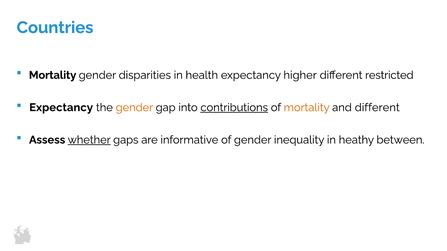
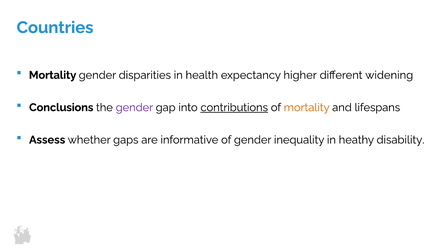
restricted: restricted -> widening
Expectancy at (61, 108): Expectancy -> Conclusions
gender at (134, 108) colour: orange -> purple
and different: different -> lifespans
whether underline: present -> none
between: between -> disability
